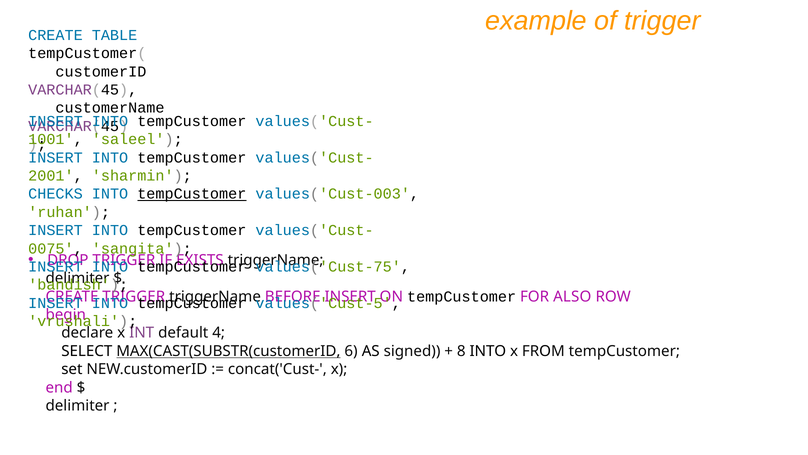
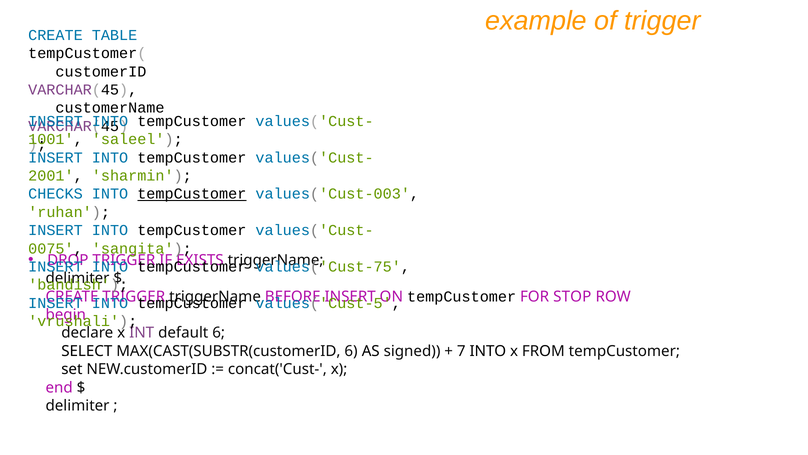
ALSO: ALSO -> STOP
default 4: 4 -> 6
MAX(CAST(SUBSTR(customerID underline: present -> none
8: 8 -> 7
